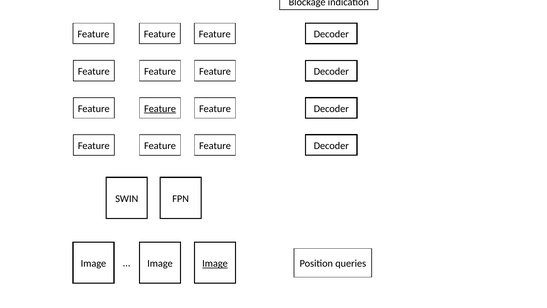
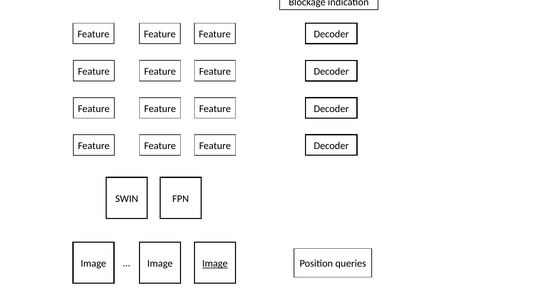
Feature at (160, 109) underline: present -> none
